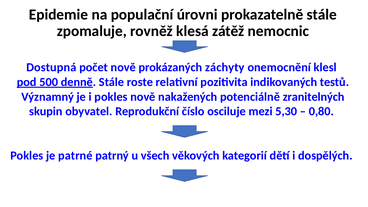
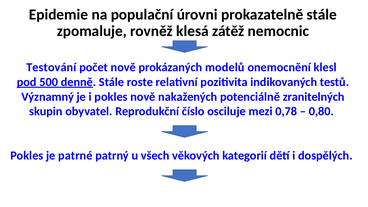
Dostupná: Dostupná -> Testování
záchyty: záchyty -> modelů
5,30: 5,30 -> 0,78
